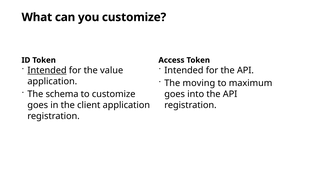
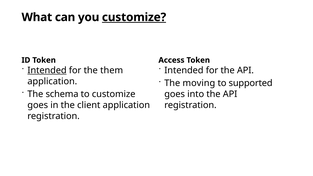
customize at (134, 17) underline: none -> present
value: value -> them
maximum: maximum -> supported
